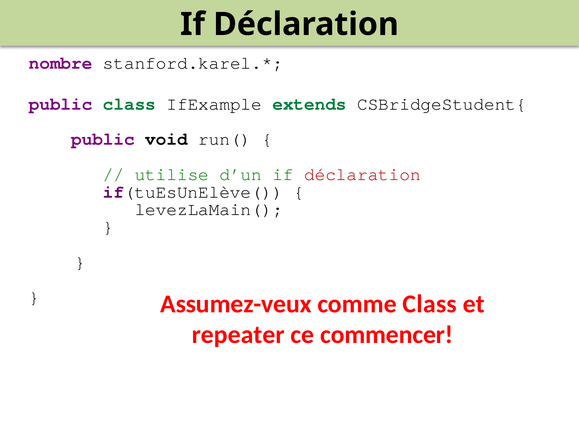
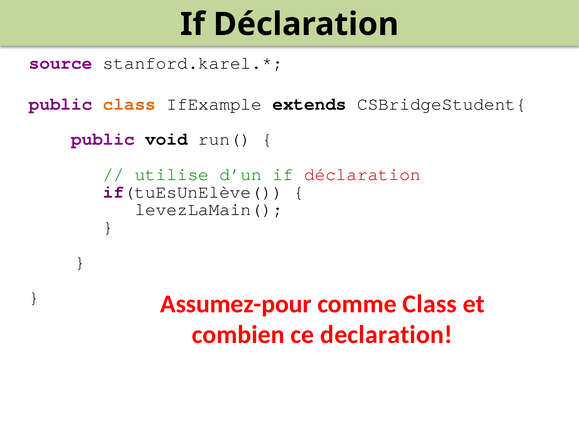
nombre: nombre -> source
class at (129, 104) colour: green -> orange
extends colour: green -> black
Assumez-veux: Assumez-veux -> Assumez-pour
repeater: repeater -> combien
commencer: commencer -> declaration
